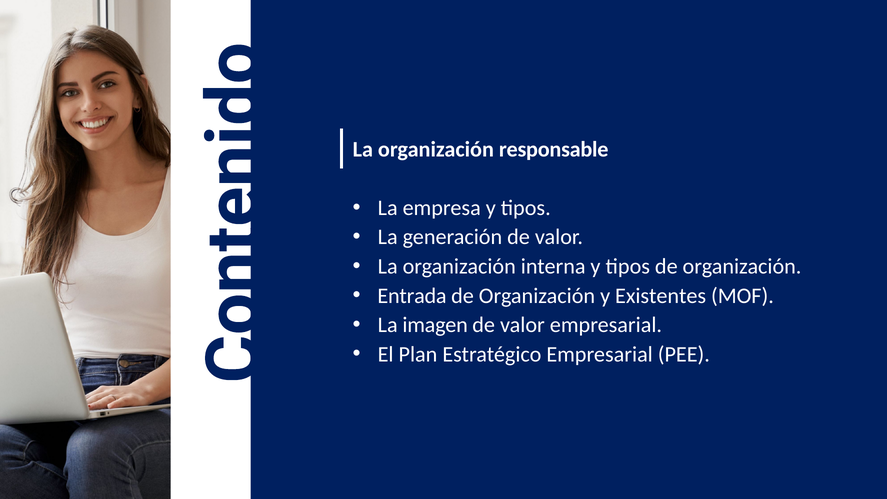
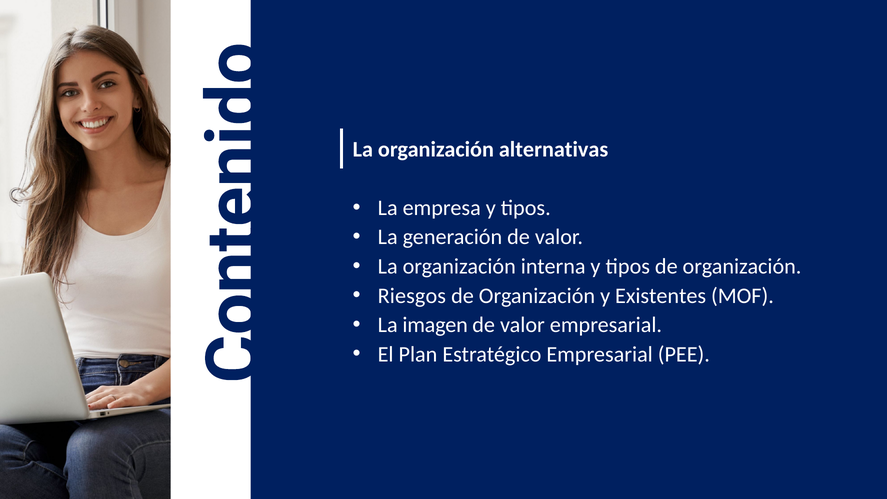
responsable: responsable -> alternativas
Entrada: Entrada -> Riesgos
